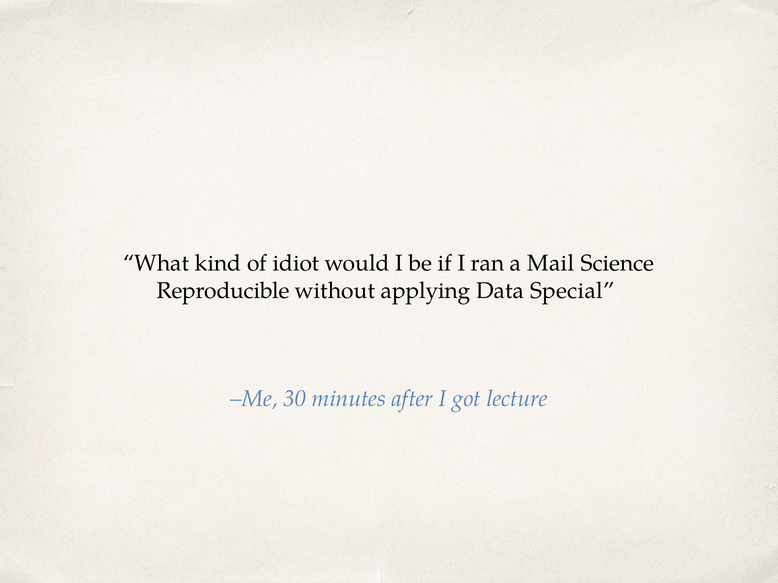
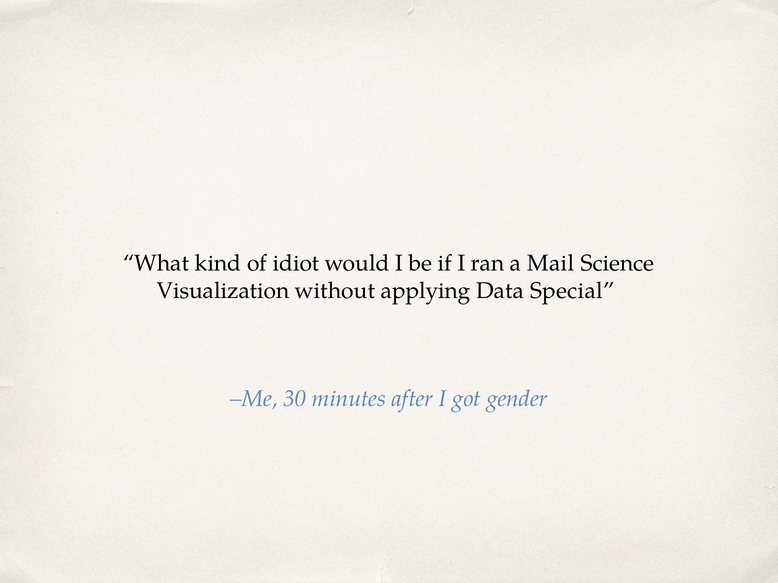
Reproducible: Reproducible -> Visualization
lecture: lecture -> gender
